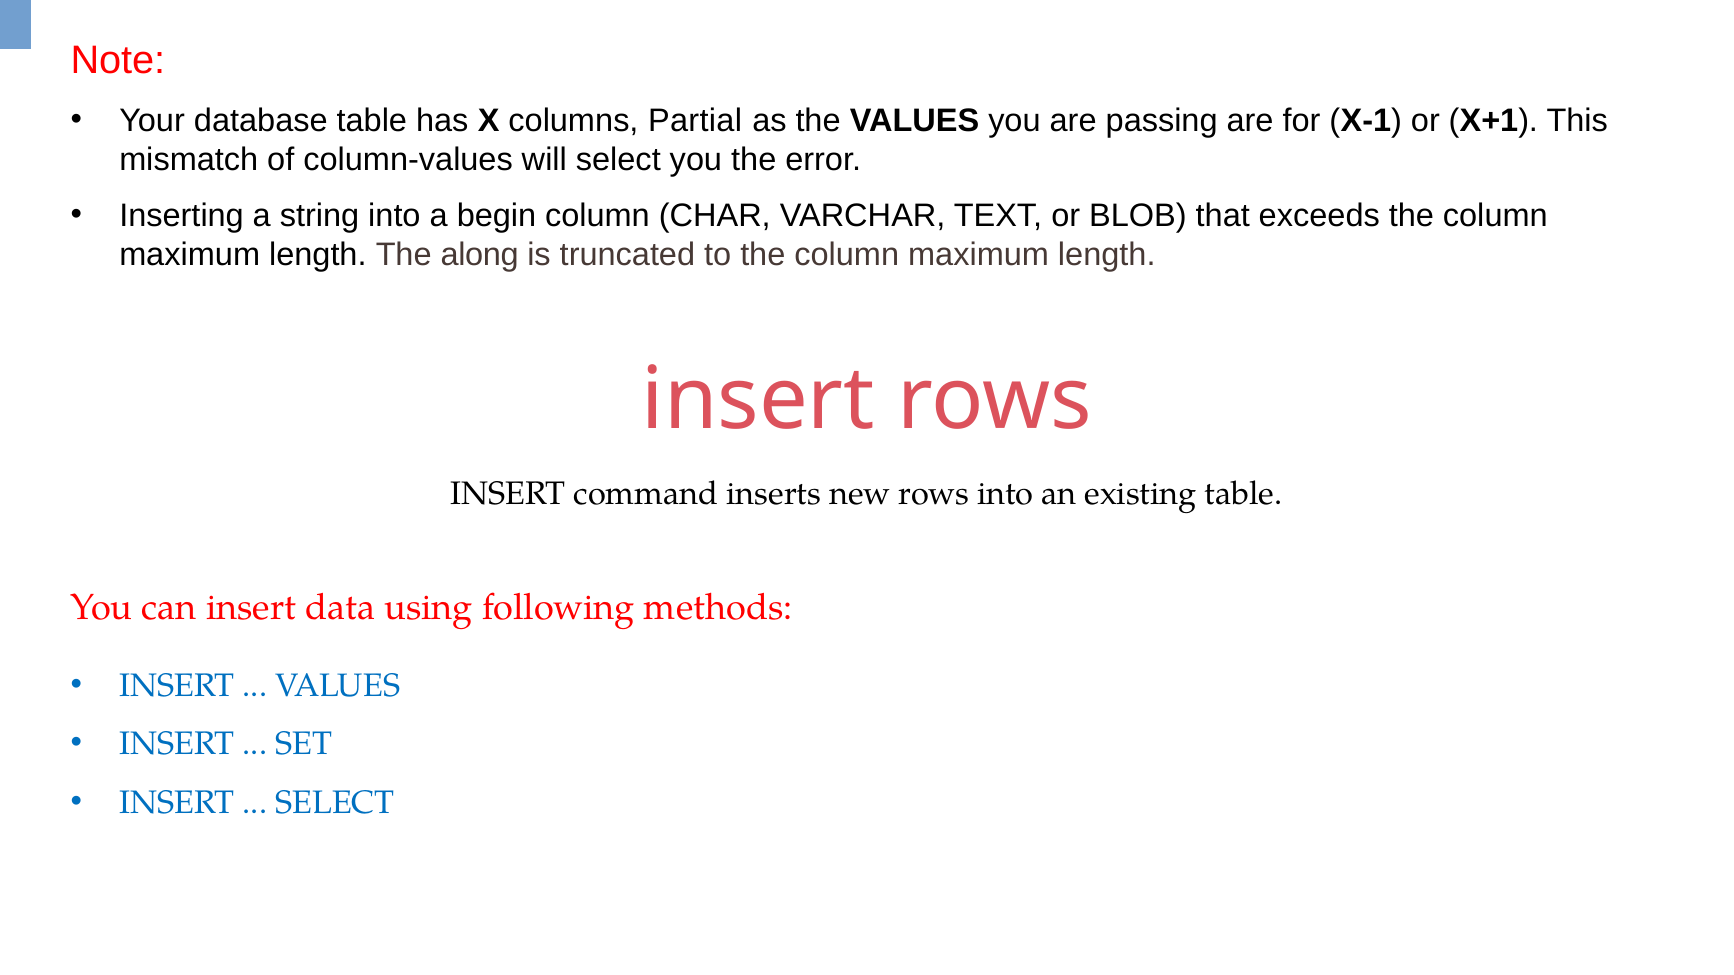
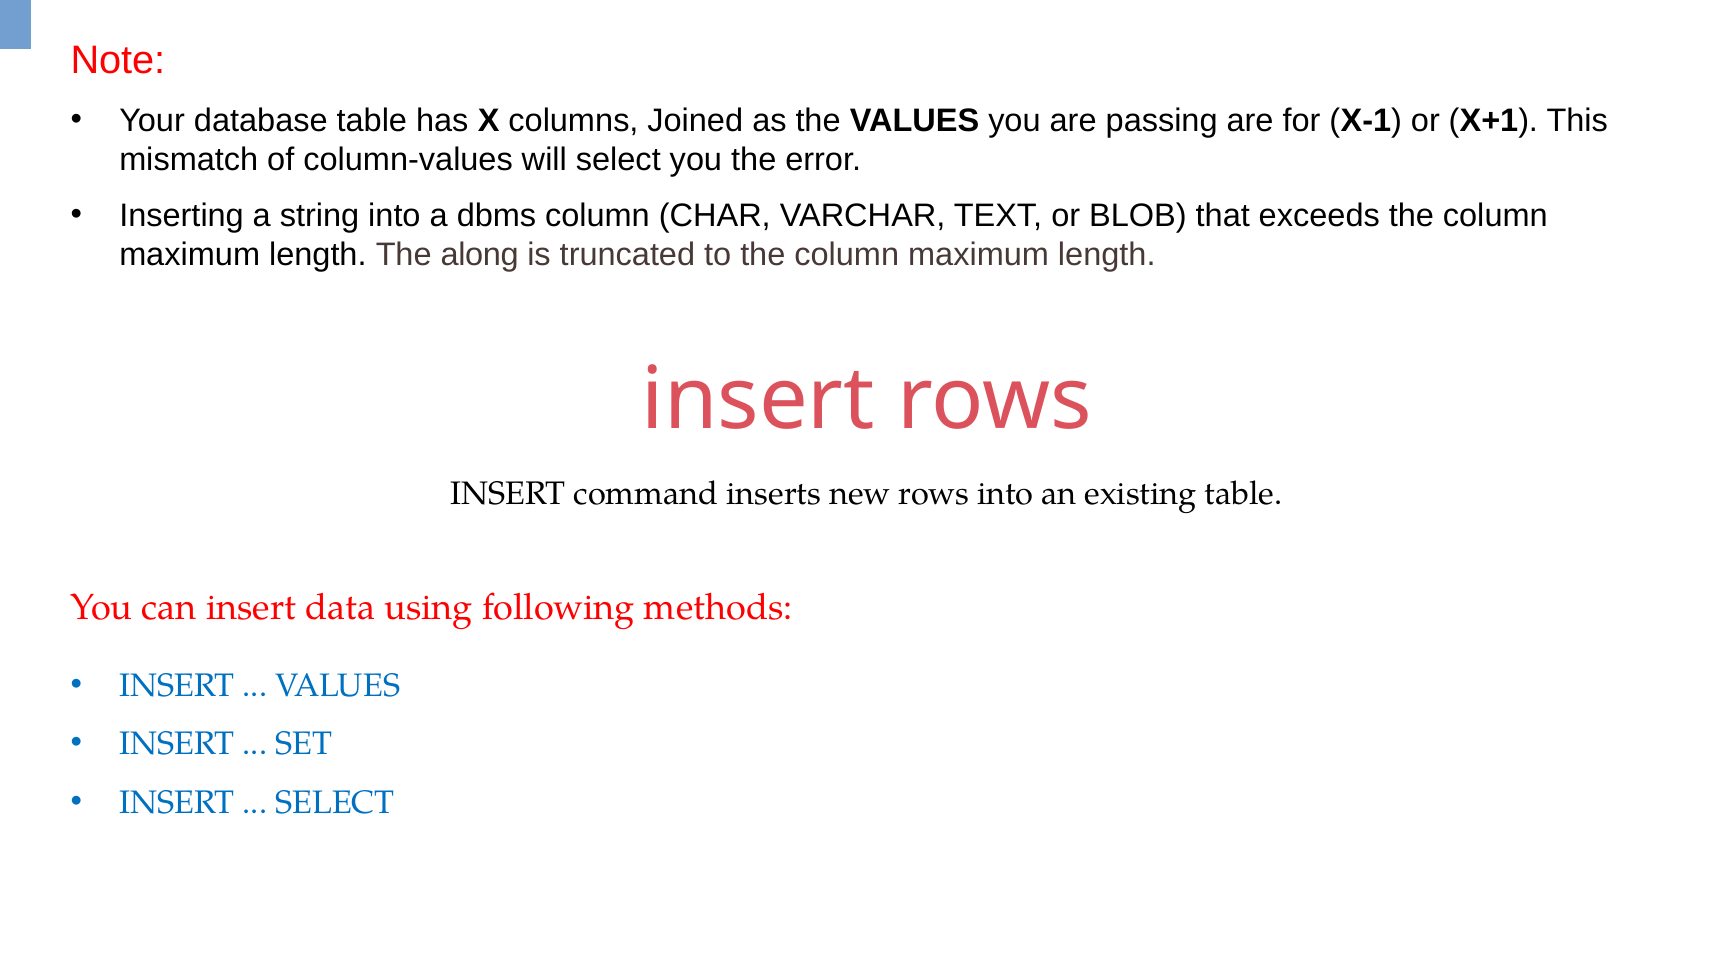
Partial: Partial -> Joined
begin: begin -> dbms
